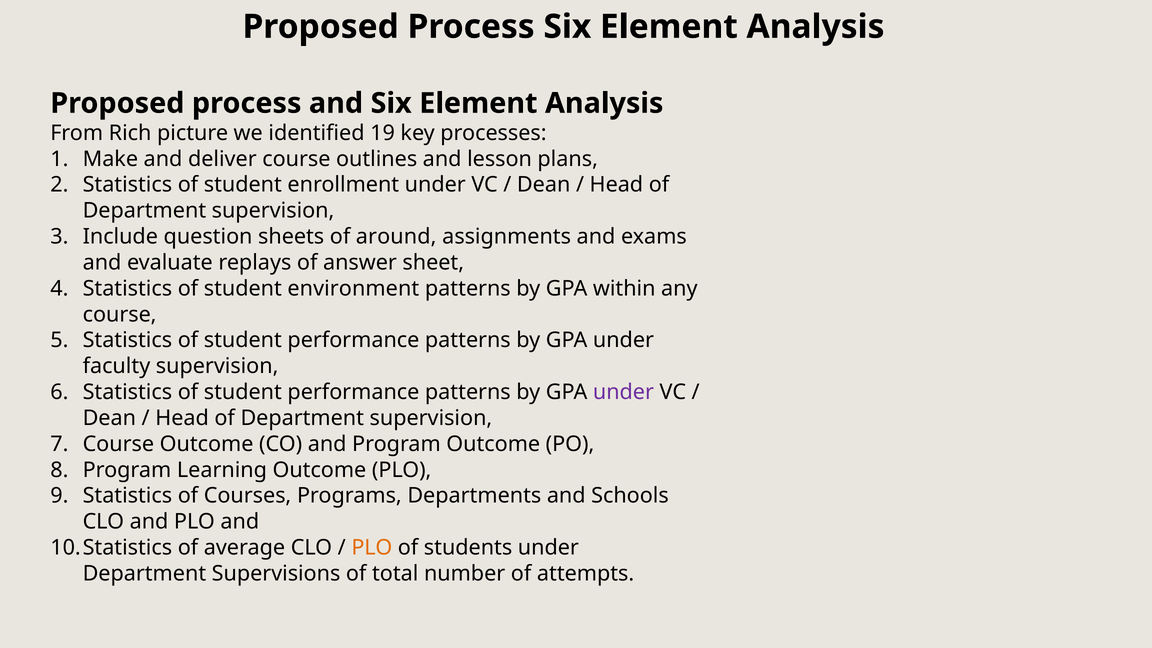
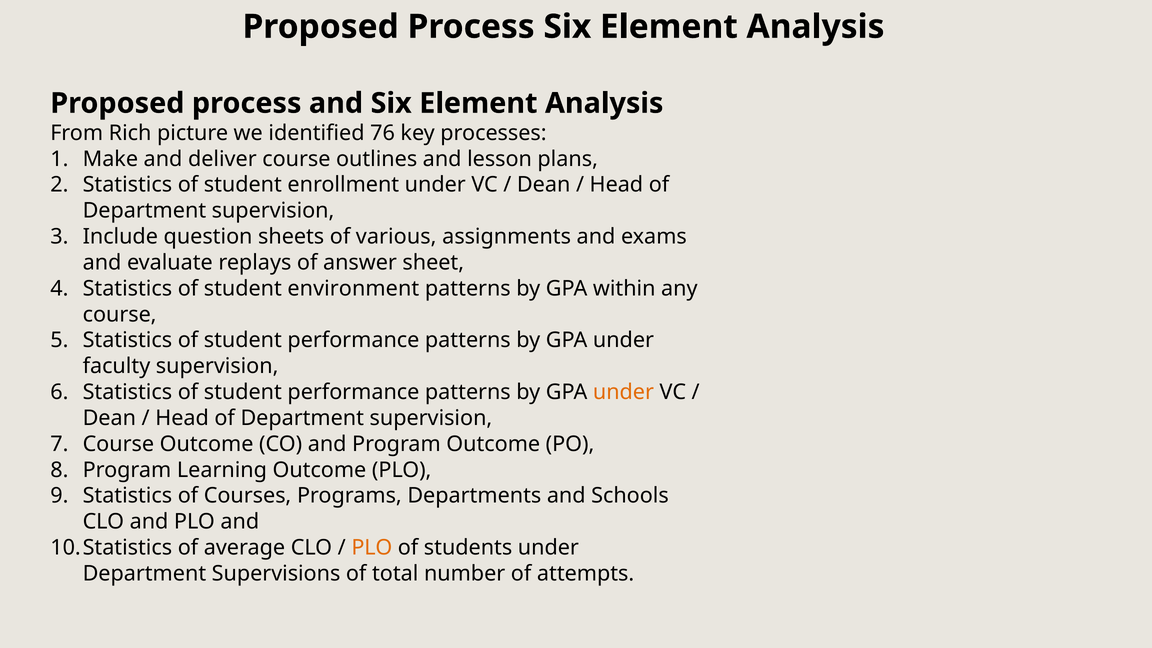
19: 19 -> 76
around: around -> various
under at (623, 392) colour: purple -> orange
